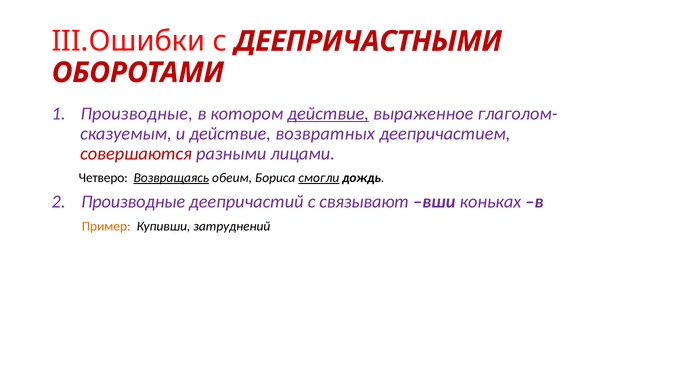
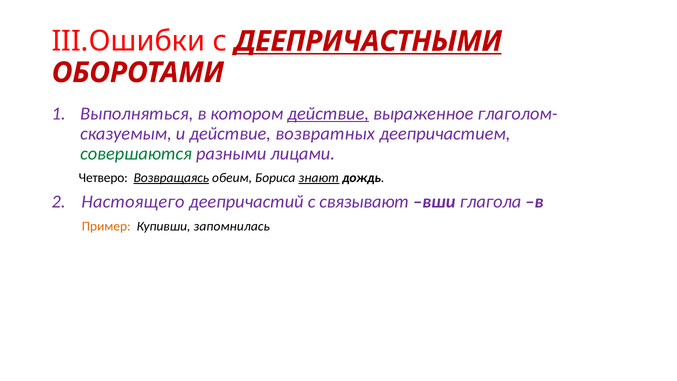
ДЕЕПРИЧАСТНЫМИ underline: none -> present
Производные at (137, 114): Производные -> Выполняться
совершаются colour: red -> green
смогли: смогли -> знают
Производные at (133, 202): Производные -> Настоящего
коньках: коньках -> глагола
затруднений: затруднений -> запомнилась
